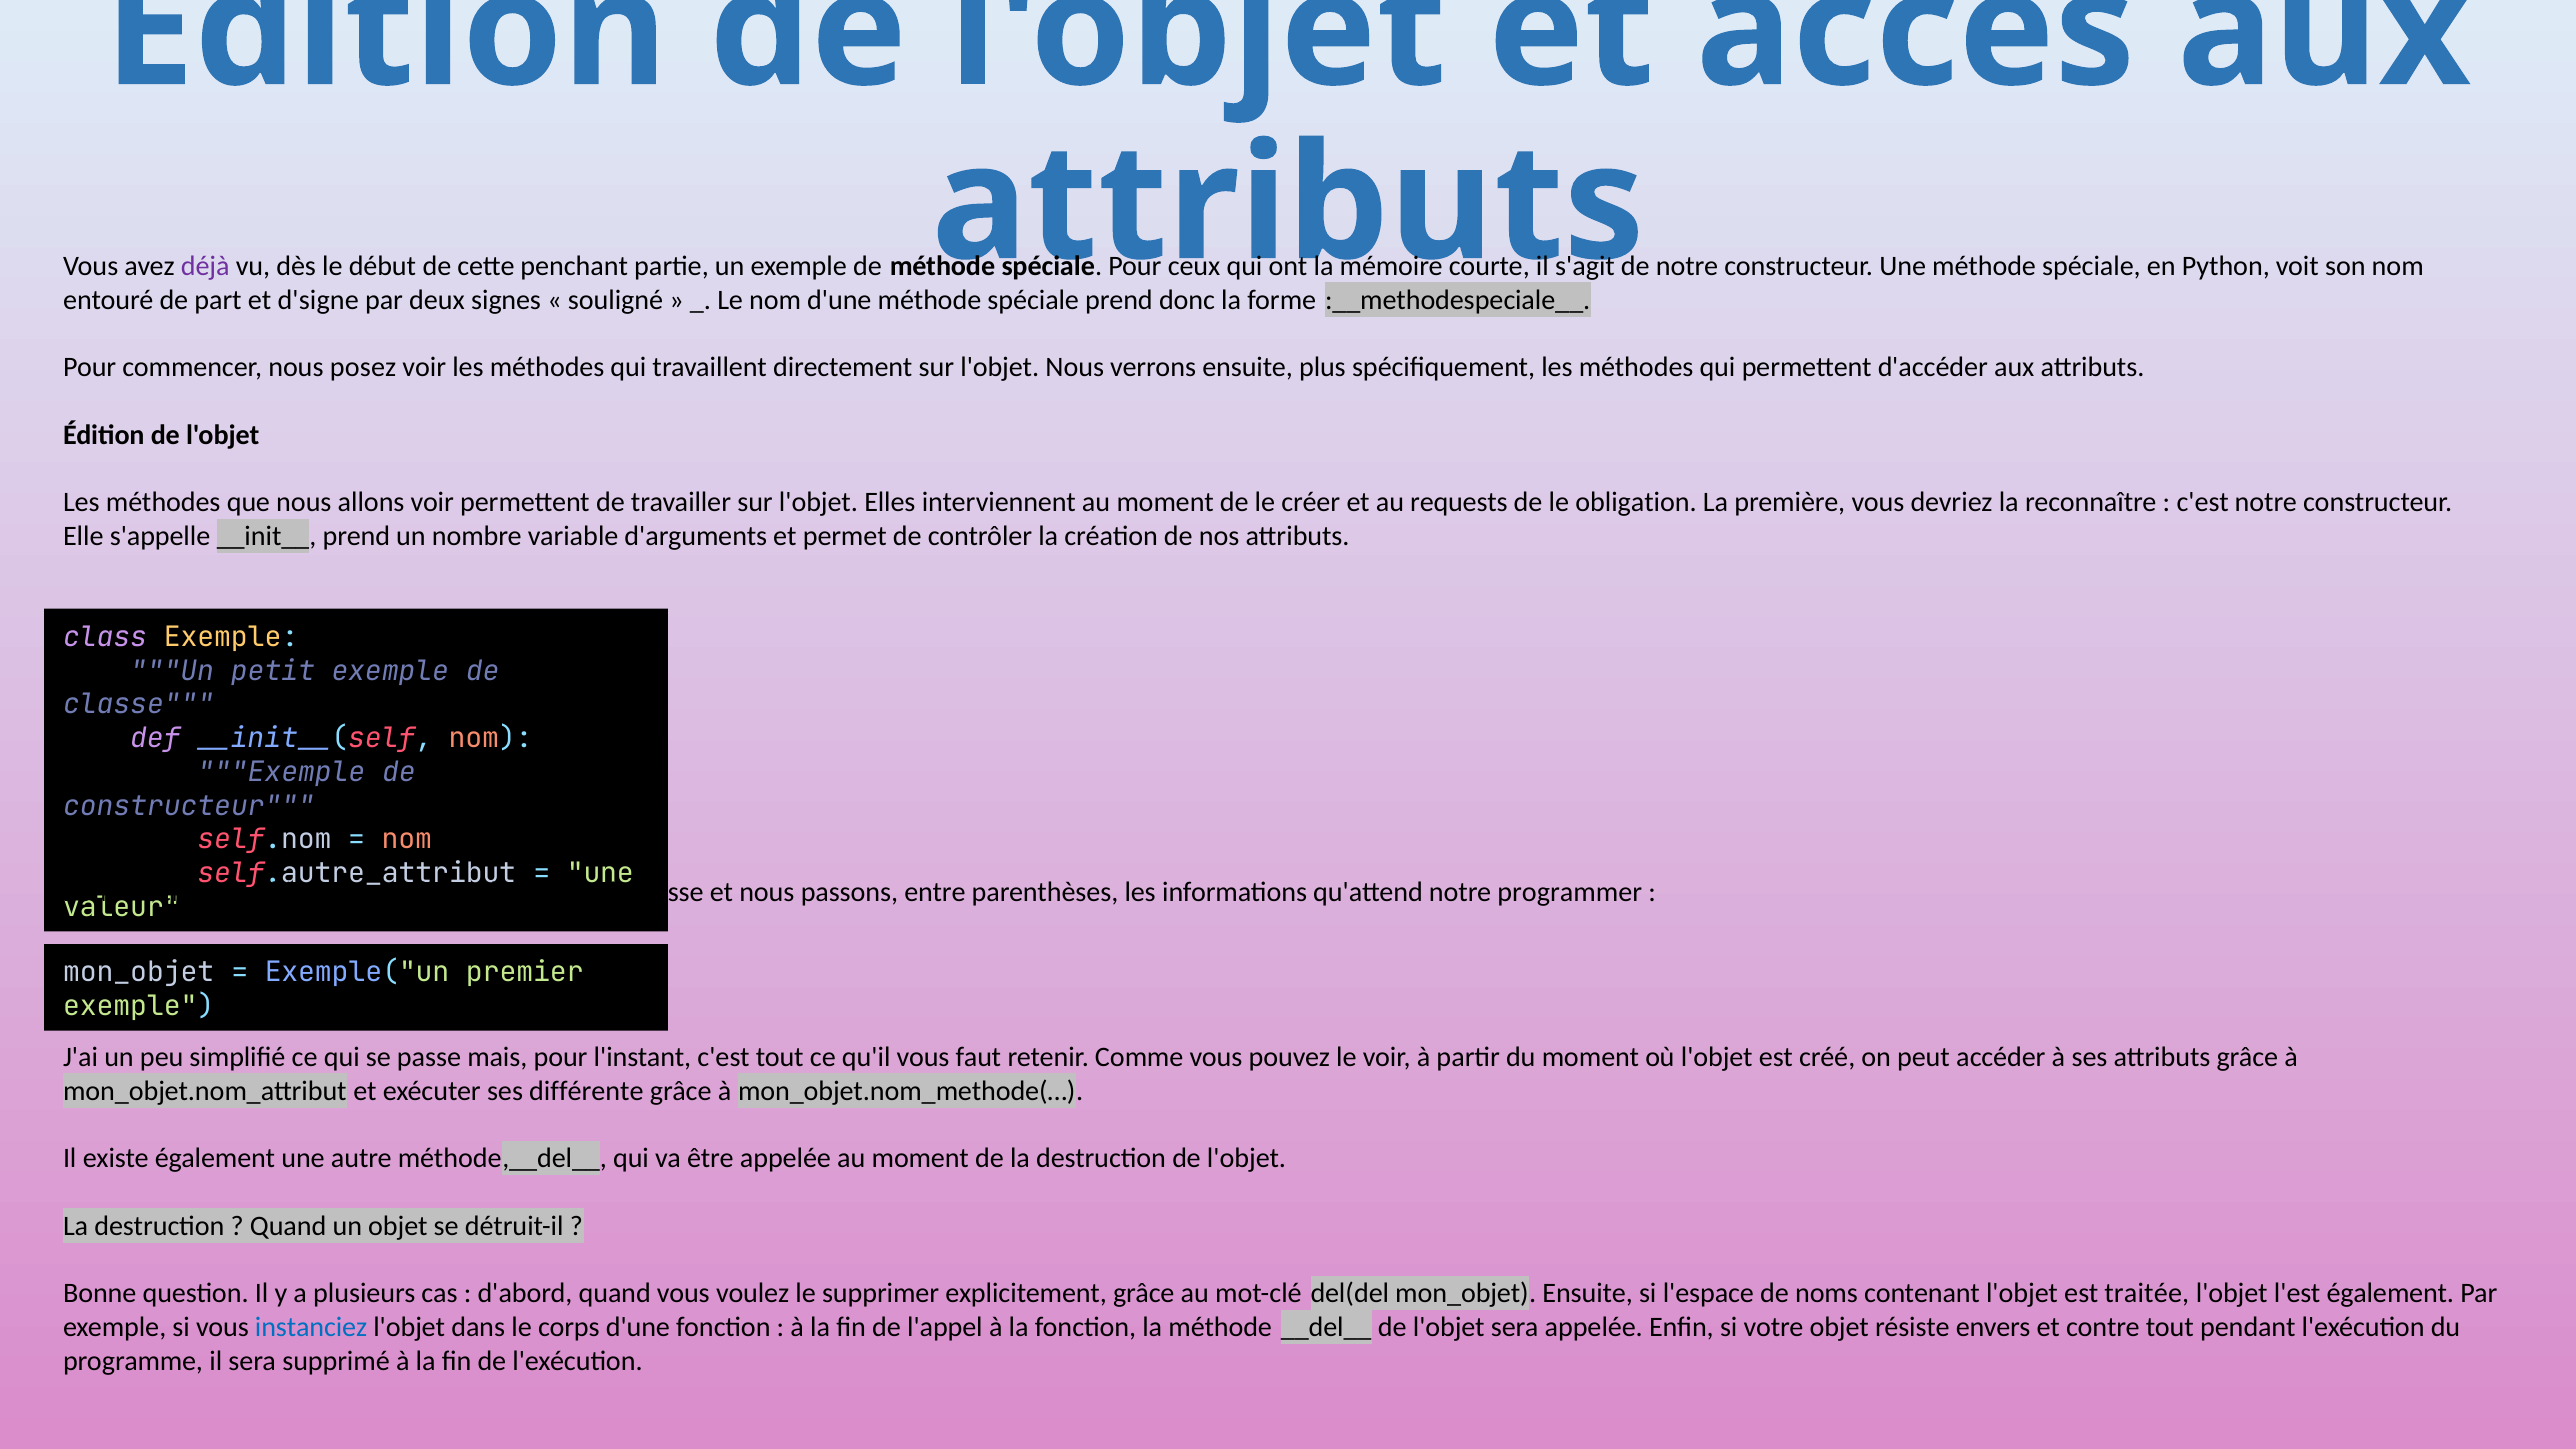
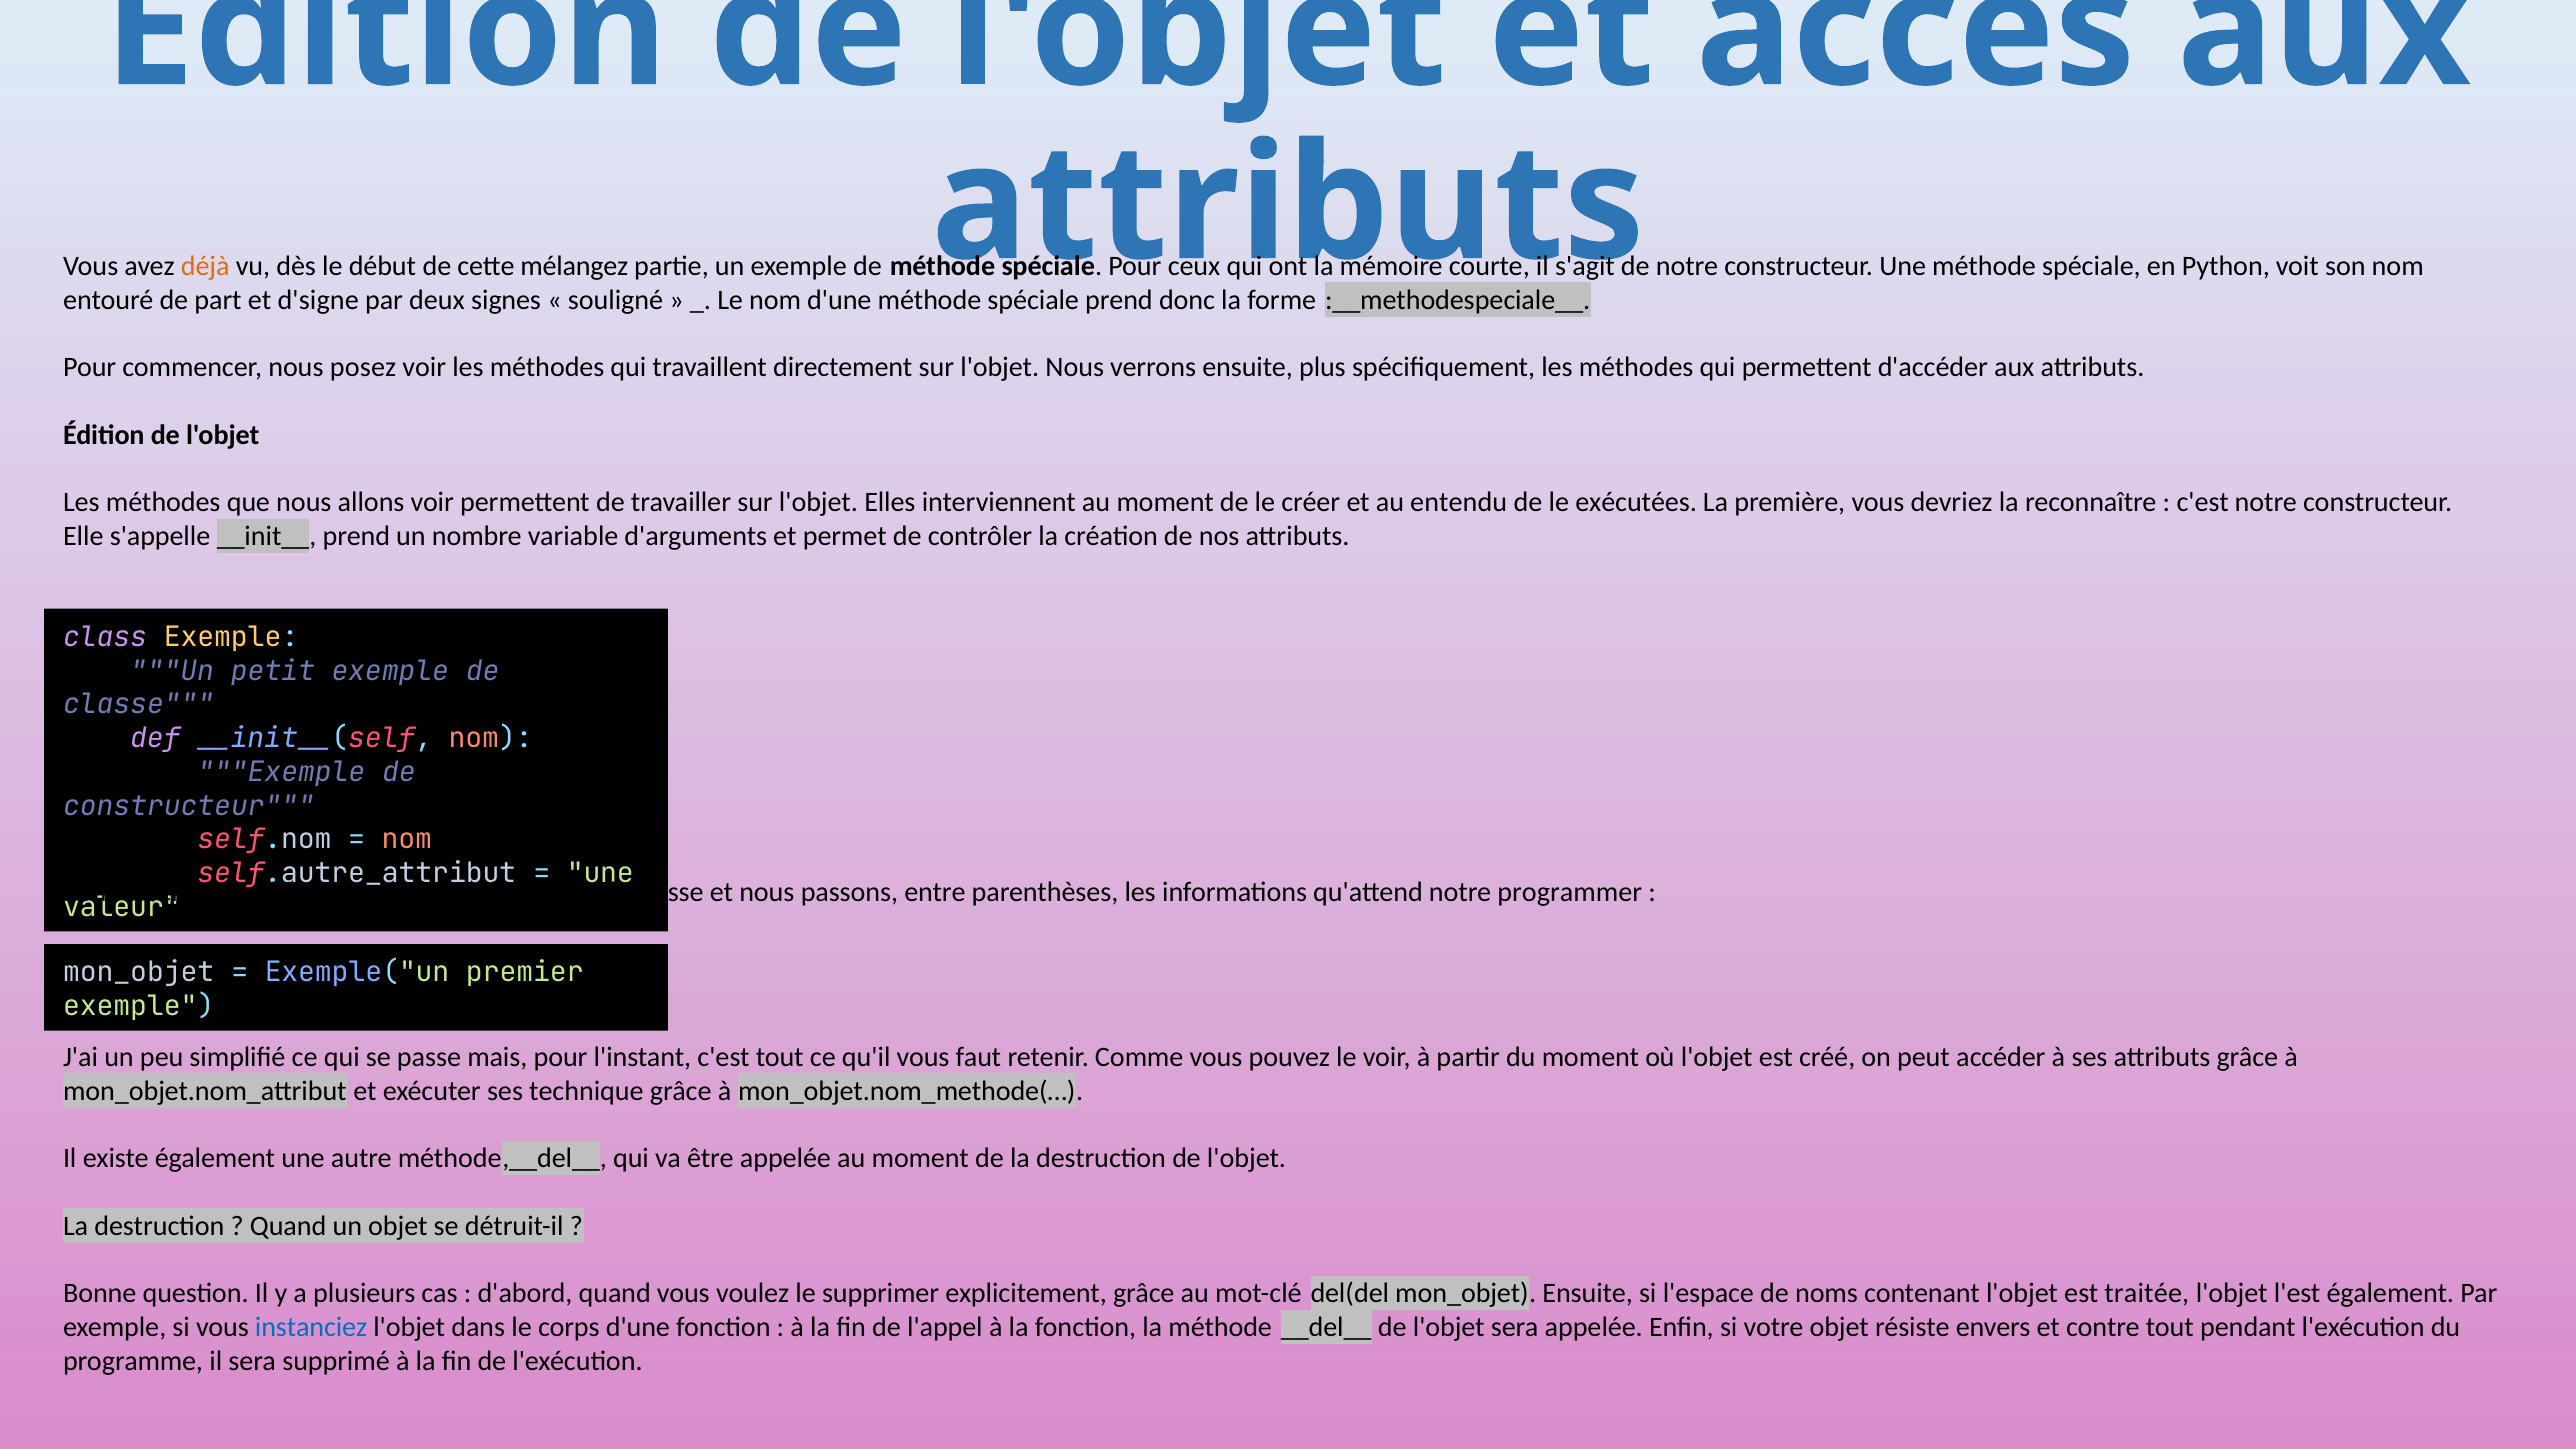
déjà colour: purple -> orange
penchant: penchant -> mélangez
requests: requests -> entendu
obligation: obligation -> exécutées
différente: différente -> technique
